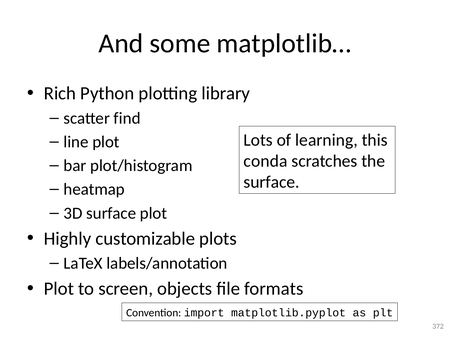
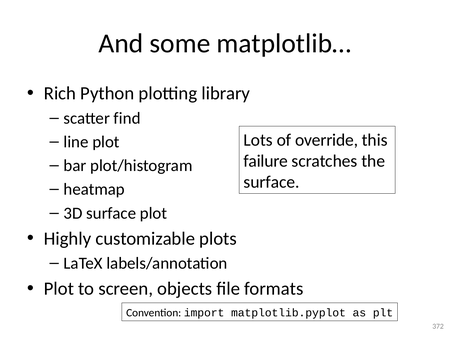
learning: learning -> override
conda: conda -> failure
